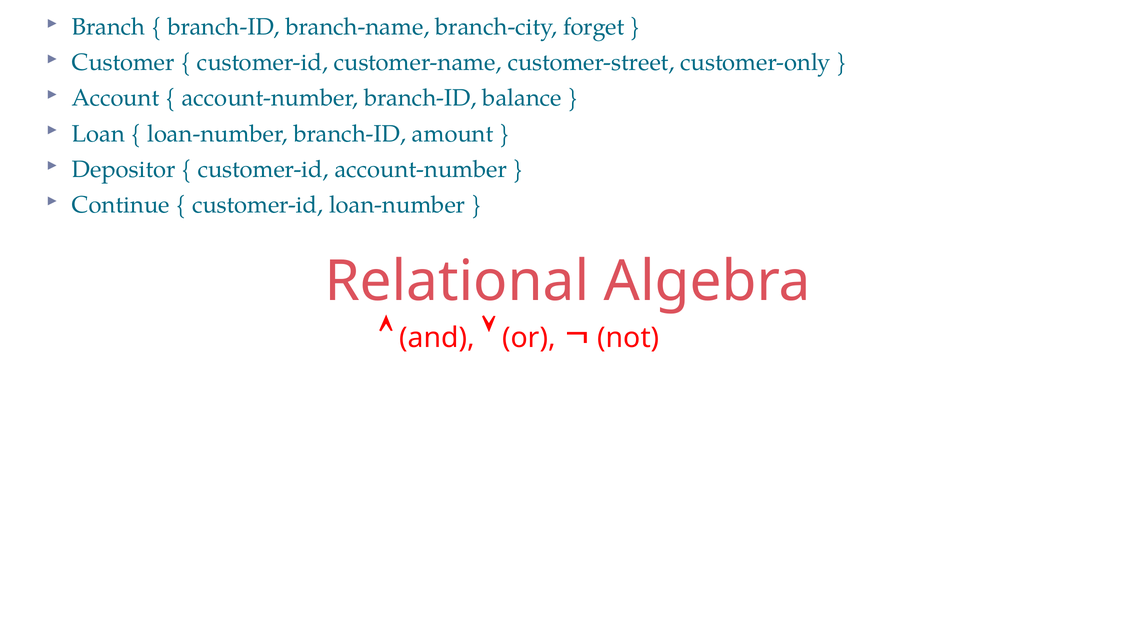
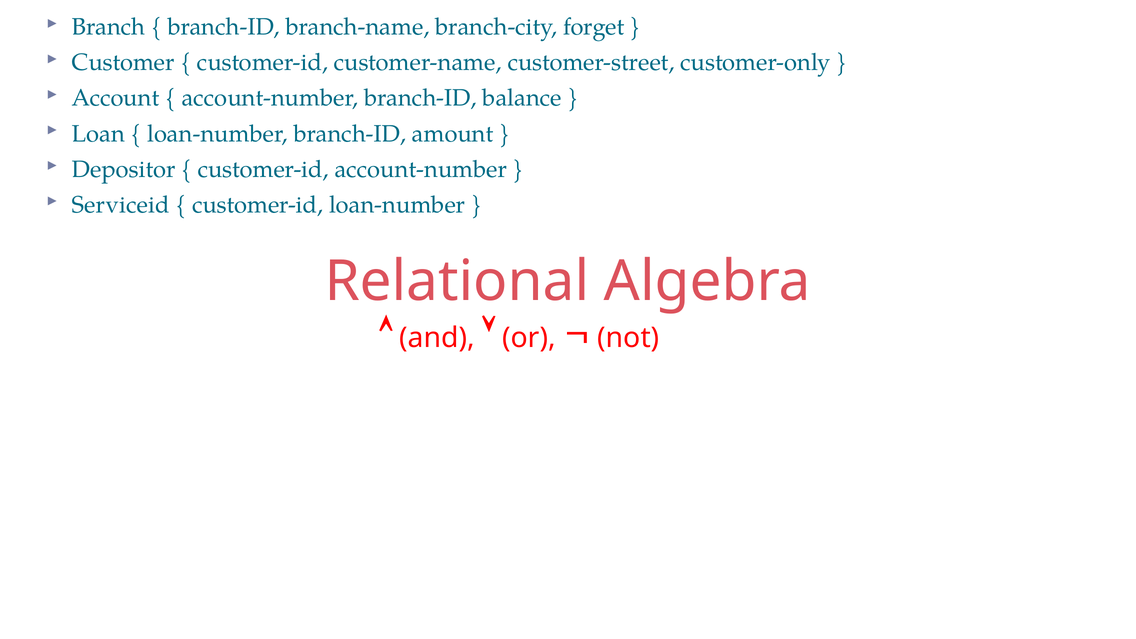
Continue: Continue -> Serviceid
